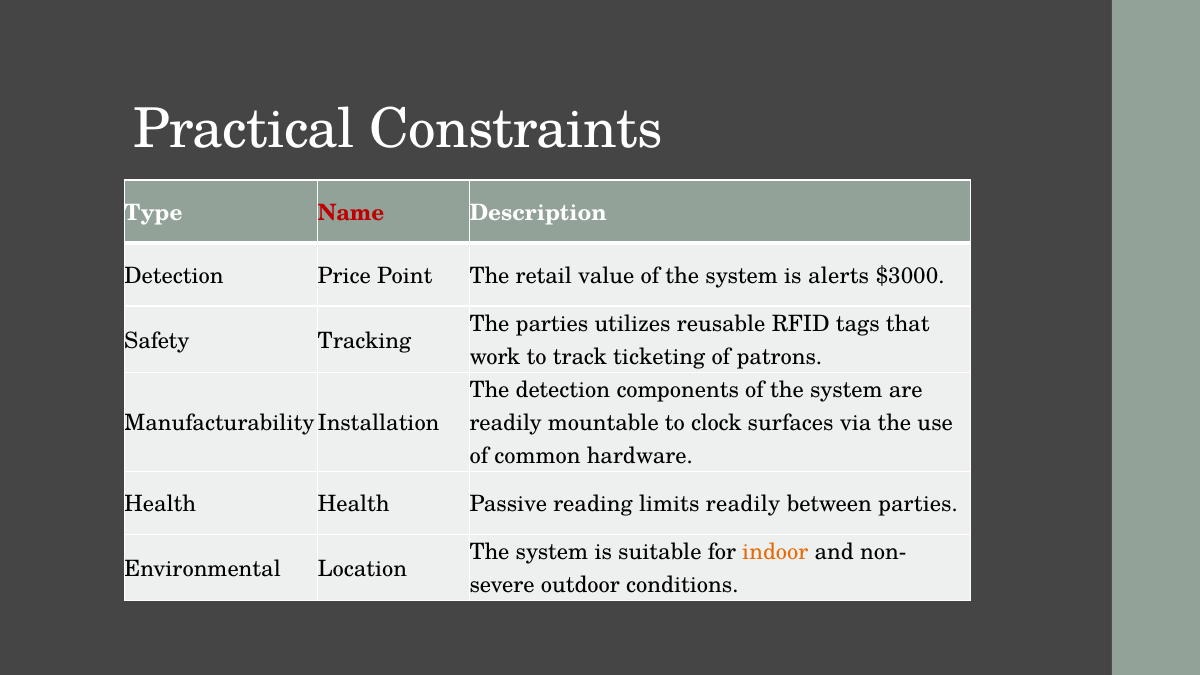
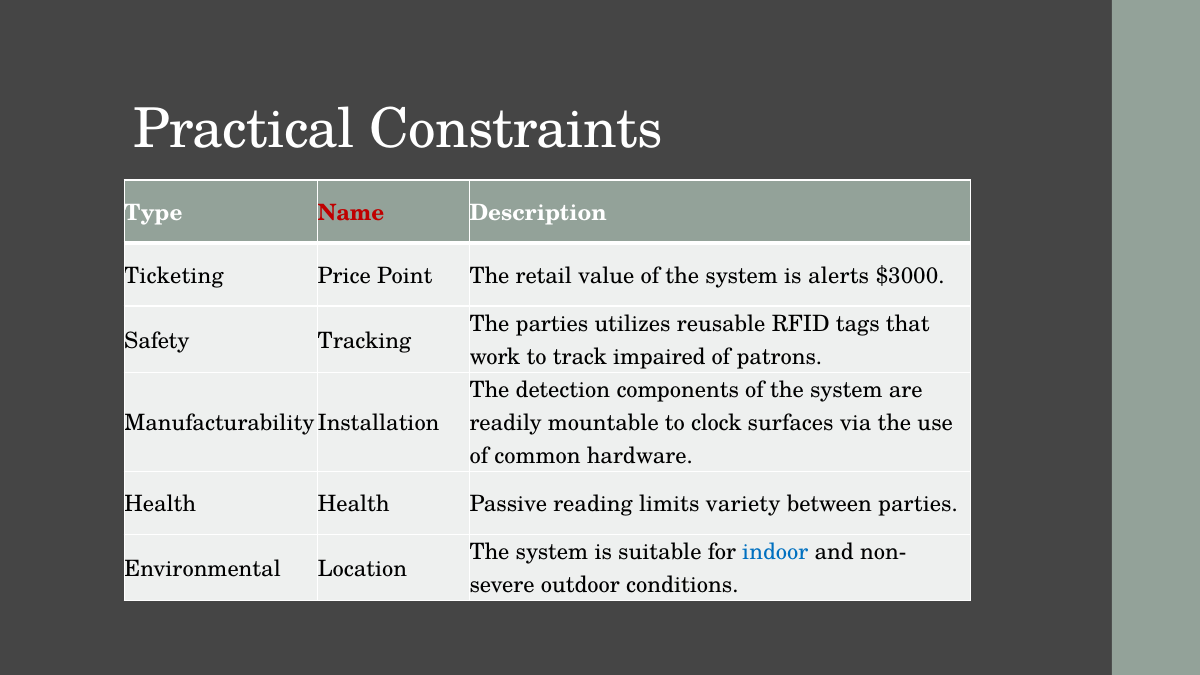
Detection at (174, 276): Detection -> Ticketing
ticketing: ticketing -> impaired
limits readily: readily -> variety
indoor colour: orange -> blue
